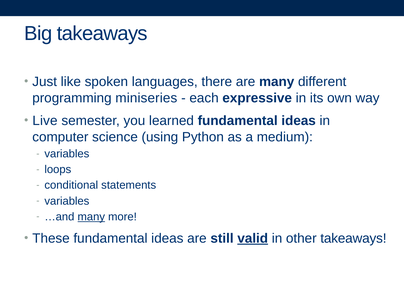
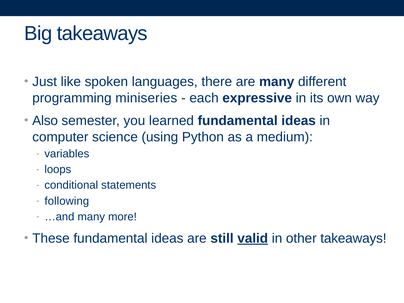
Live: Live -> Also
variables at (67, 201): variables -> following
many at (91, 217) underline: present -> none
